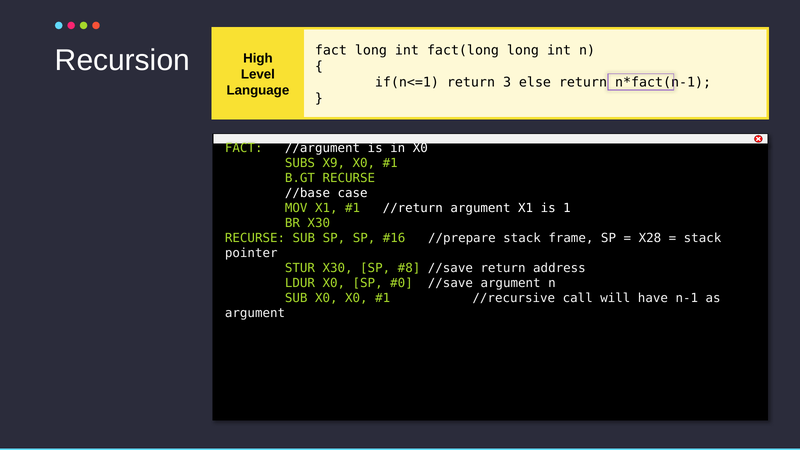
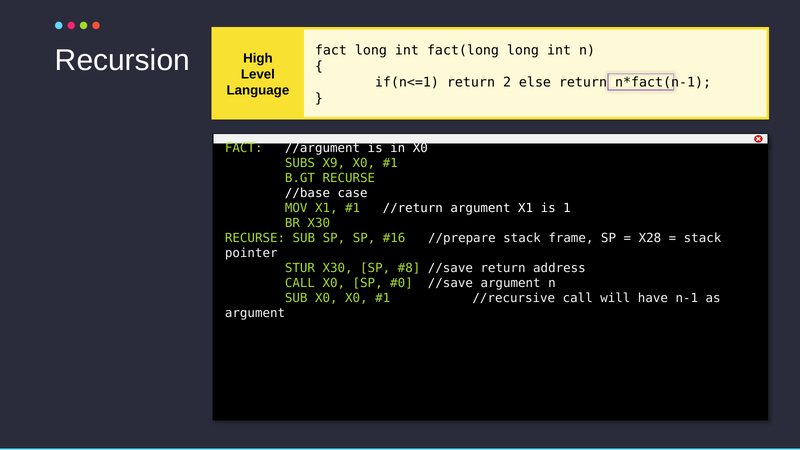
3: 3 -> 2
LDUR at (300, 283): LDUR -> CALL
